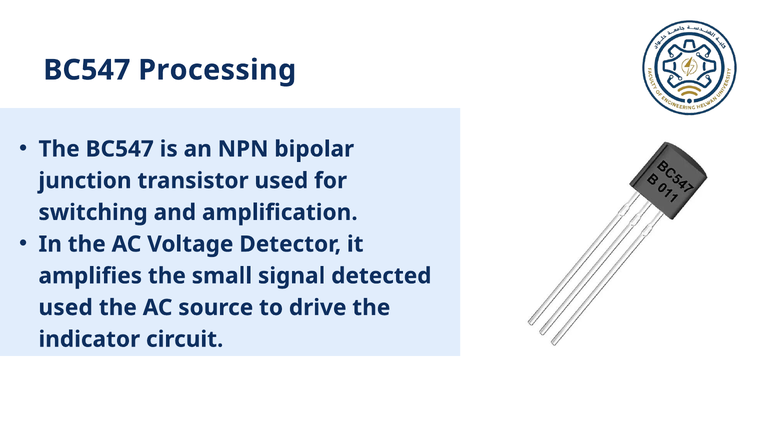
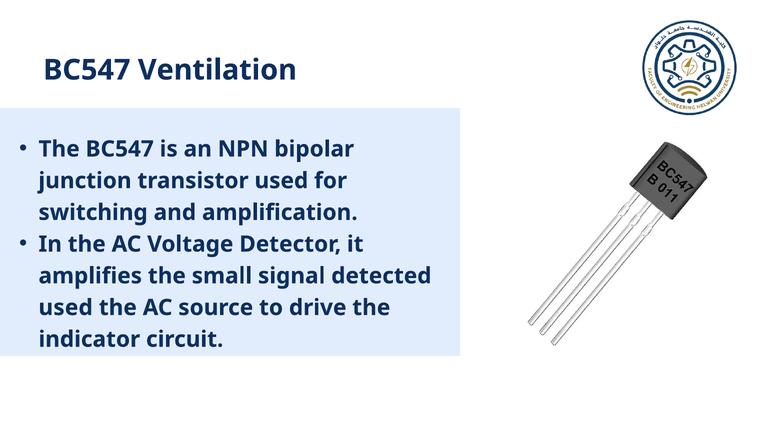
Processing: Processing -> Ventilation
